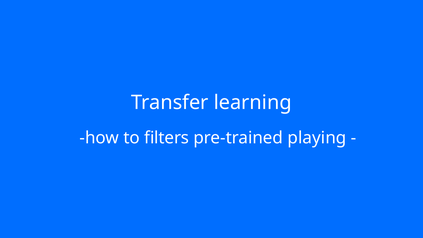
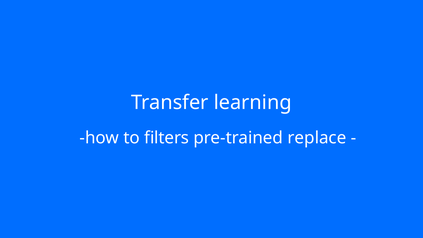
playing: playing -> replace
